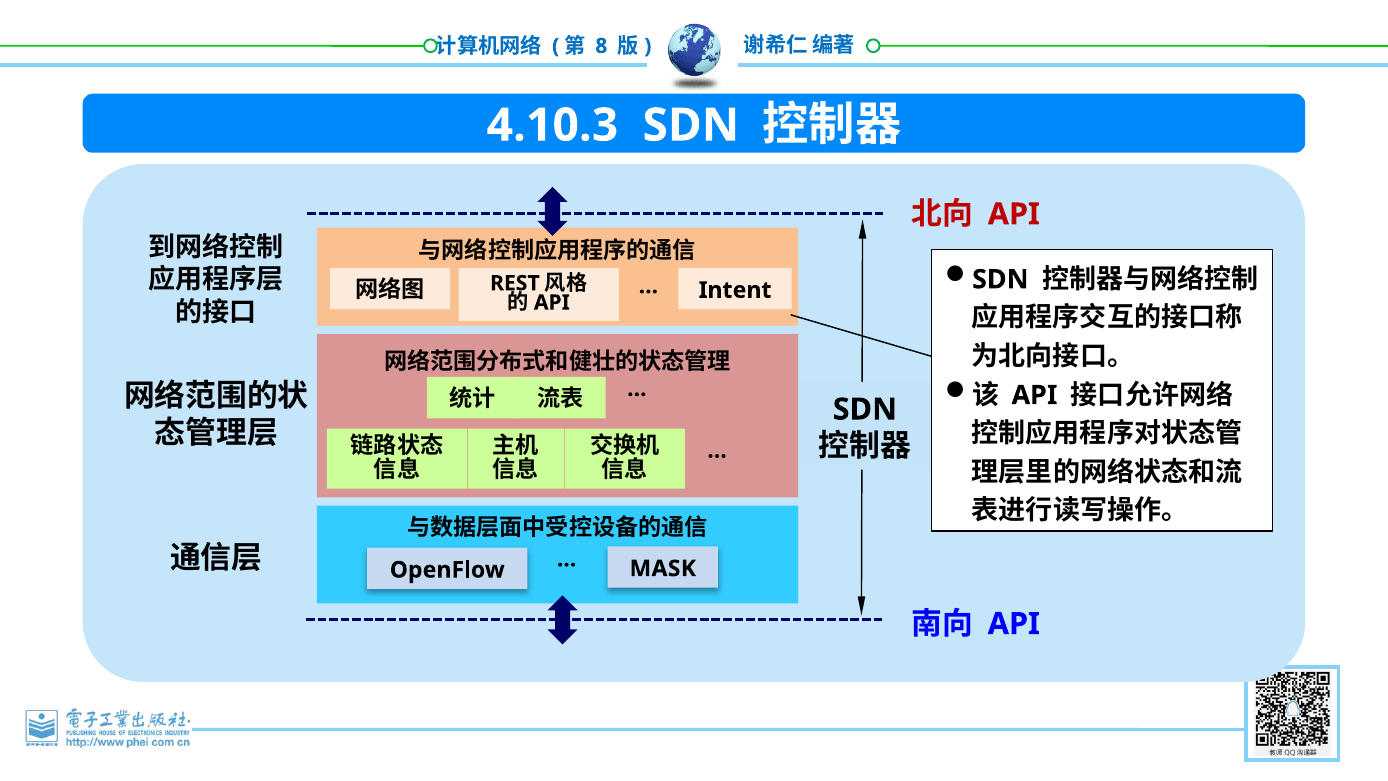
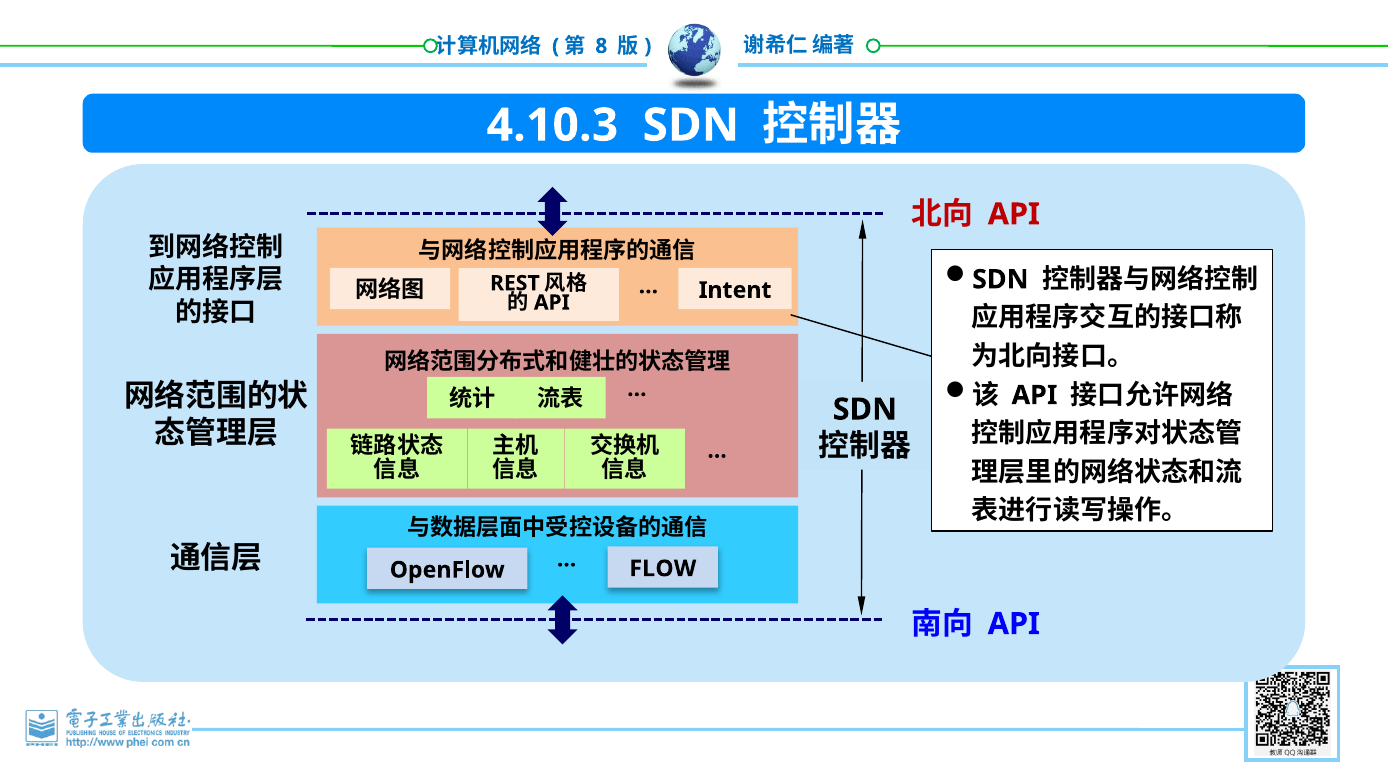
MASK: MASK -> FLOW
